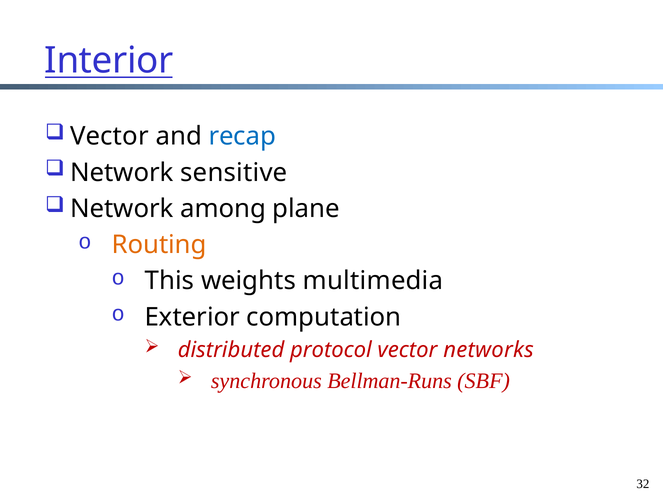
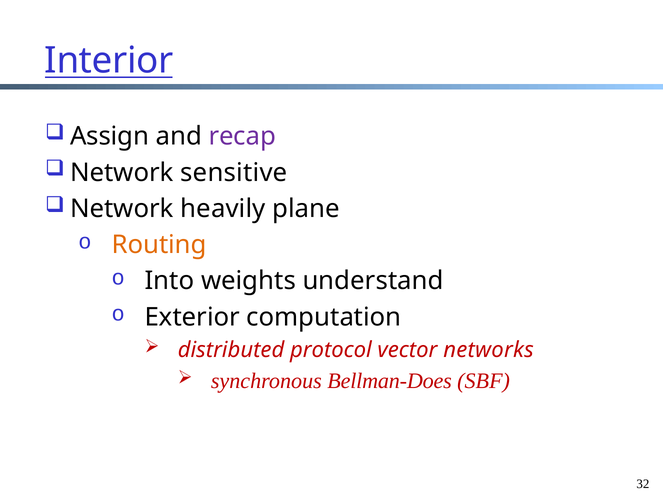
Vector at (109, 137): Vector -> Assign
recap colour: blue -> purple
among: among -> heavily
This: This -> Into
multimedia: multimedia -> understand
Bellman-Runs: Bellman-Runs -> Bellman-Does
